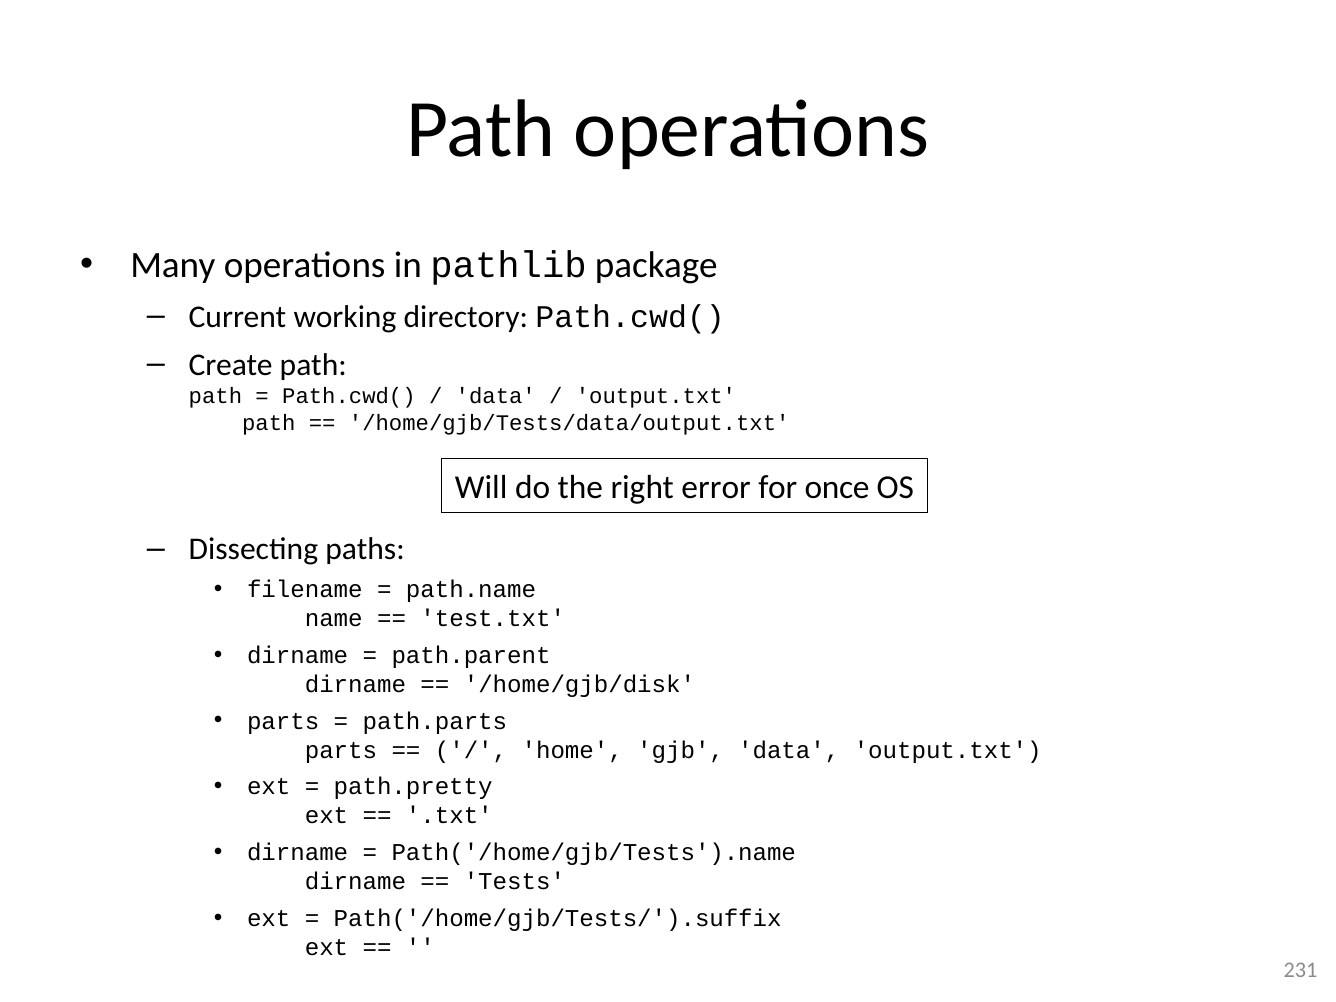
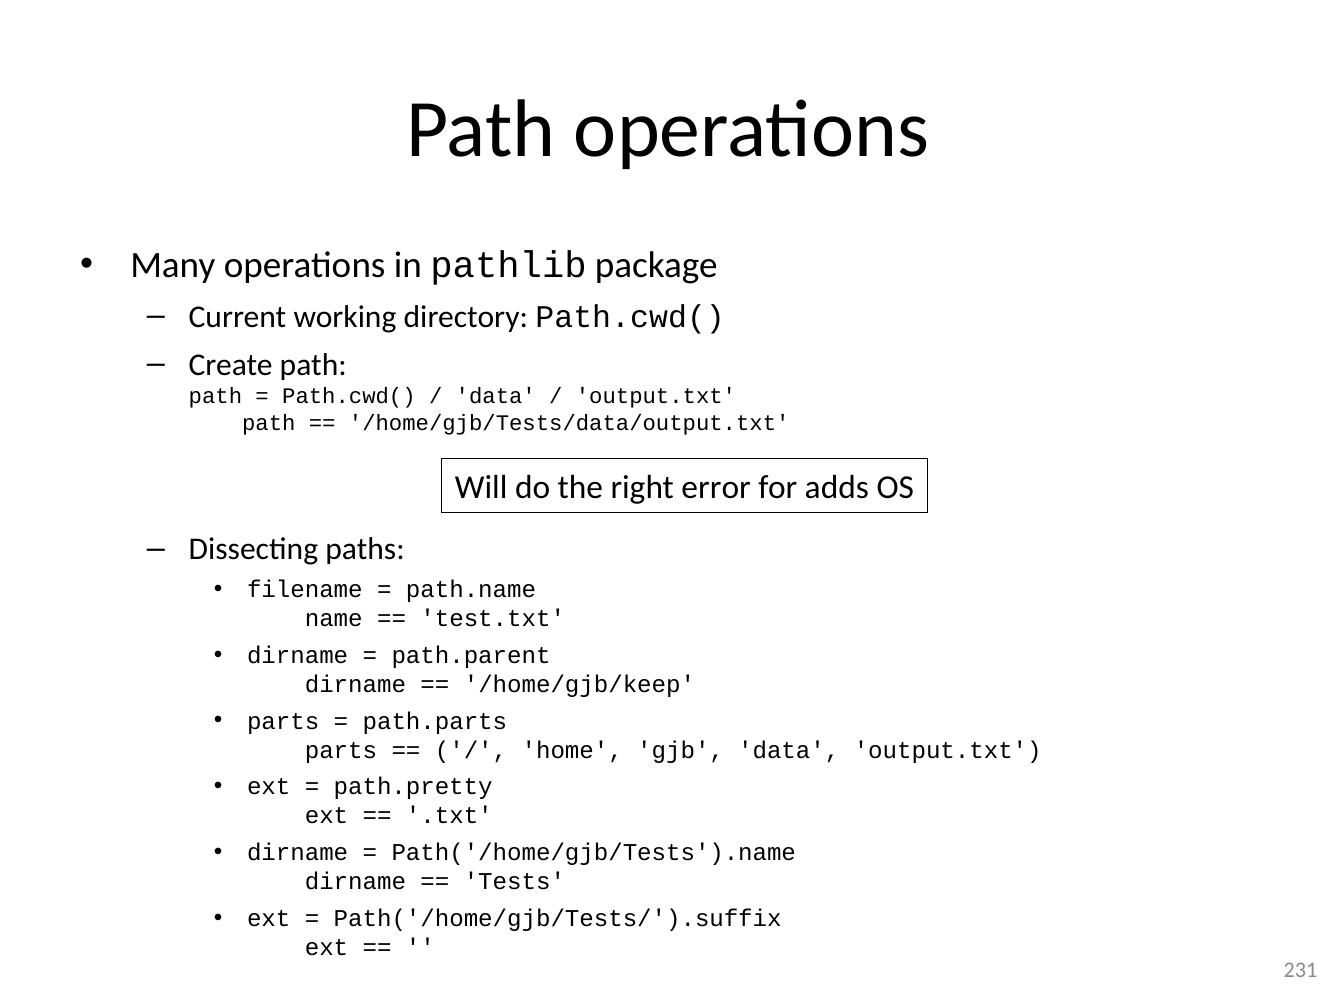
once: once -> adds
/home/gjb/disk: /home/gjb/disk -> /home/gjb/keep
